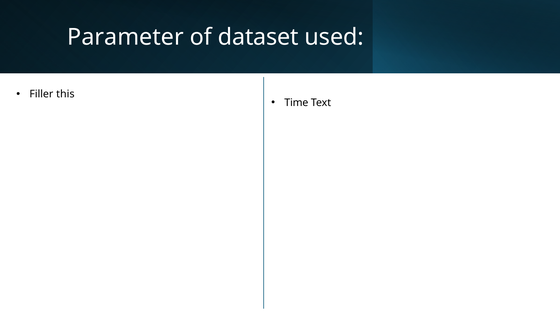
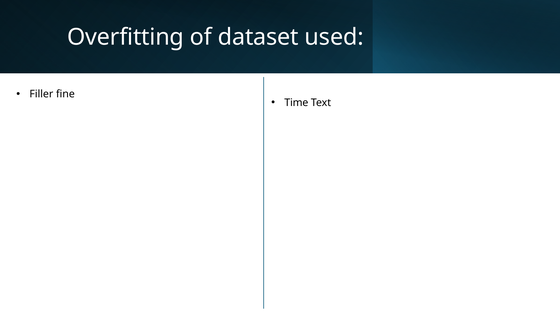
Parameter: Parameter -> Overfitting
this: this -> fine
